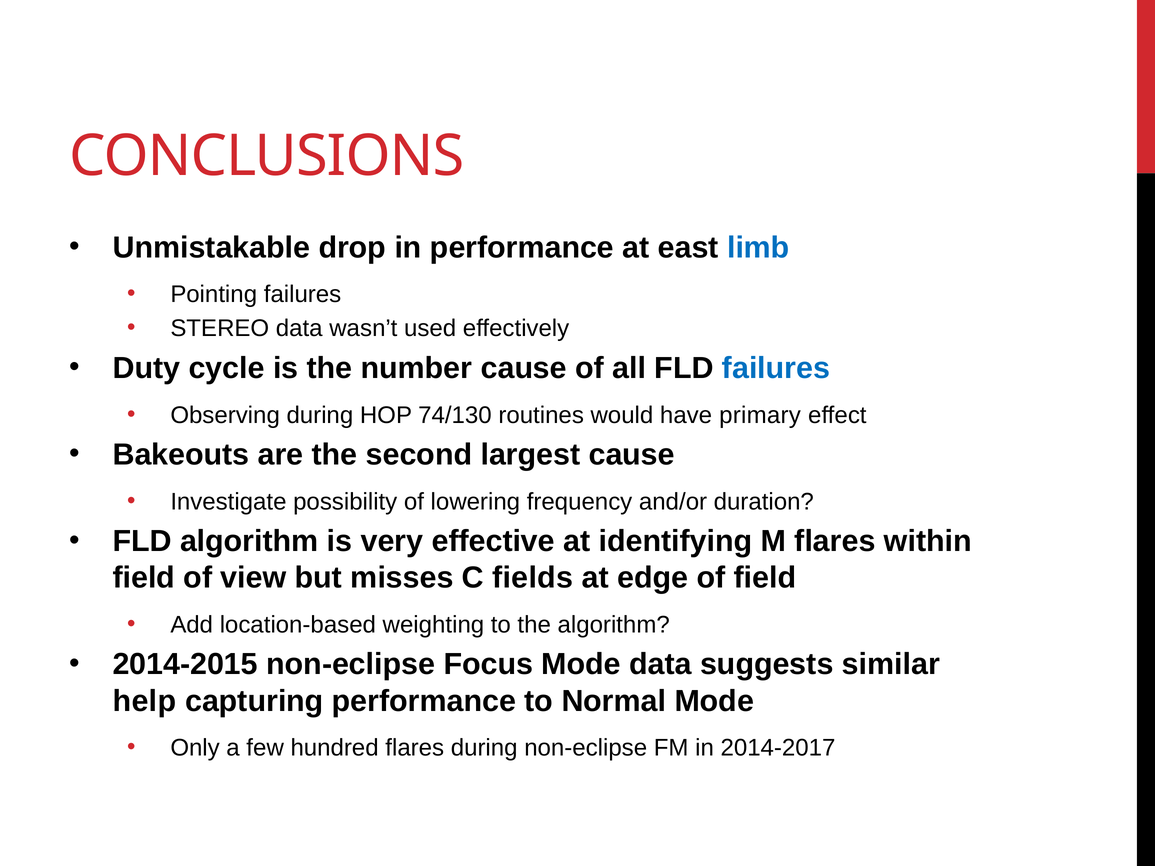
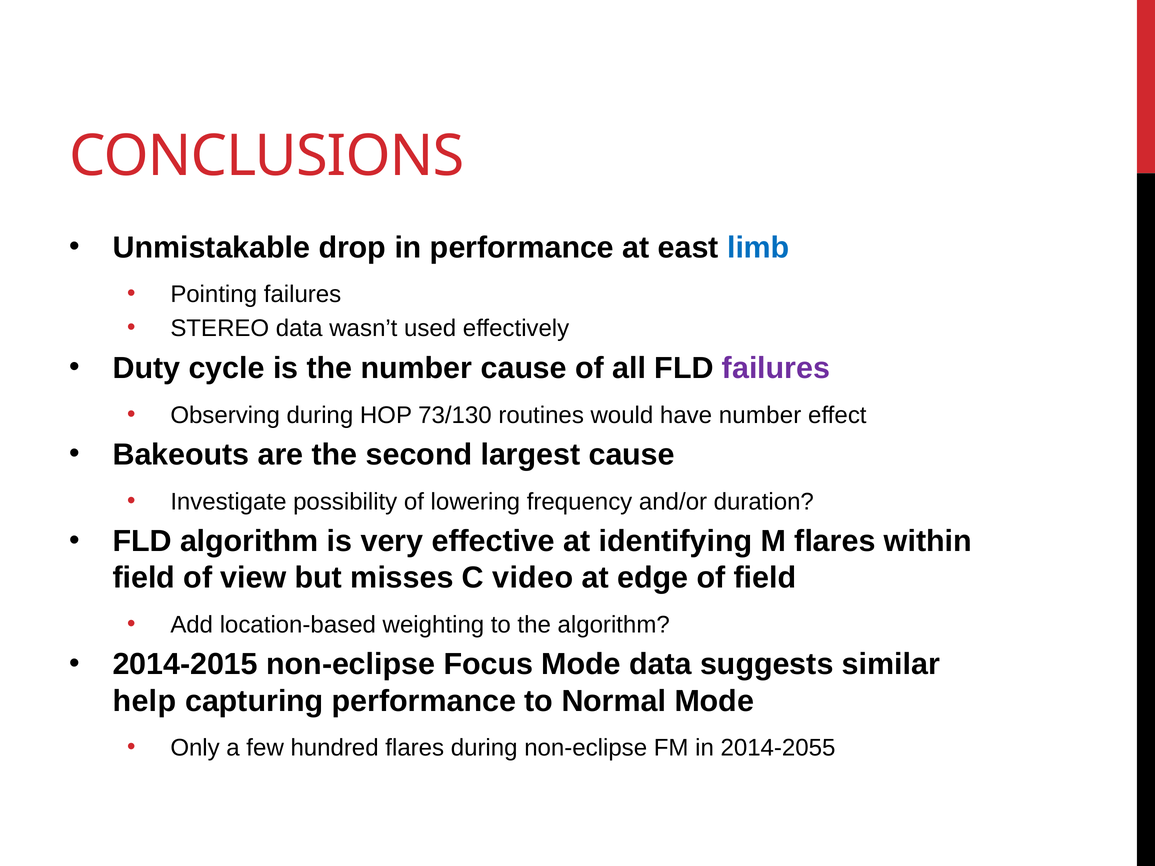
failures at (776, 368) colour: blue -> purple
74/130: 74/130 -> 73/130
have primary: primary -> number
fields: fields -> video
2014-2017: 2014-2017 -> 2014-2055
